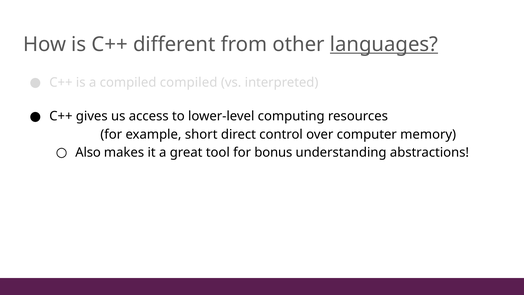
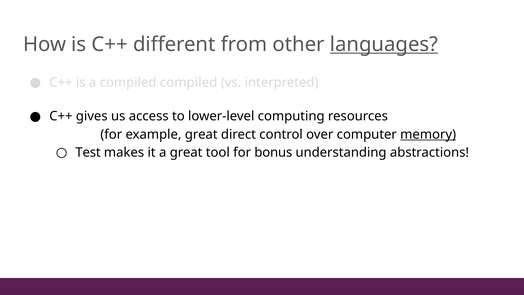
example short: short -> great
memory underline: none -> present
Also: Also -> Test
